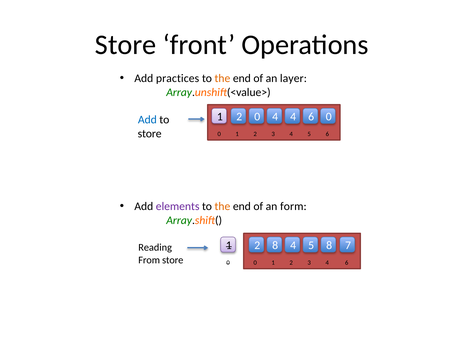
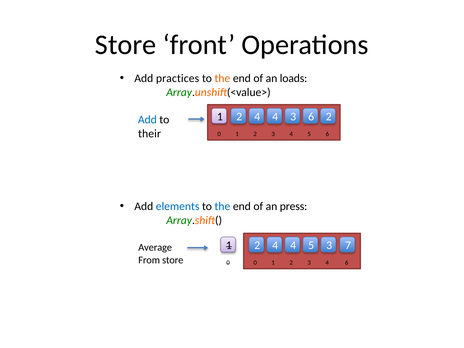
layer: layer -> loads
0 at (257, 117): 0 -> 4
4 4: 4 -> 3
0 at (329, 117): 0 -> 2
store at (150, 134): store -> their
elements colour: purple -> blue
the at (222, 206) colour: orange -> blue
form: form -> press
8 at (275, 245): 8 -> 4
5 8: 8 -> 3
Reading: Reading -> Average
